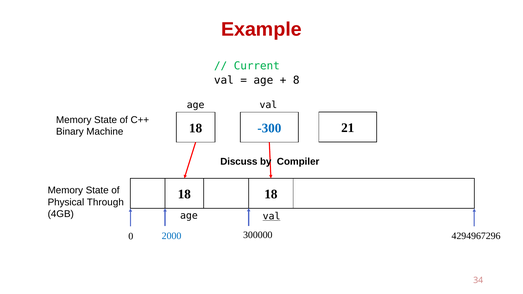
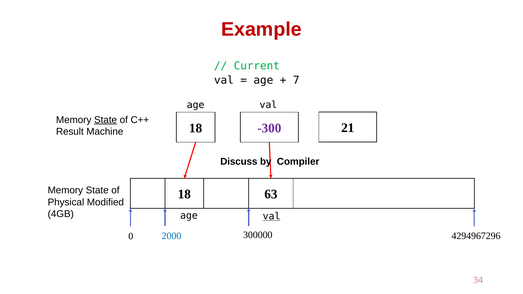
8: 8 -> 7
State at (106, 120) underline: none -> present
-300 colour: blue -> purple
Binary: Binary -> Result
18 18: 18 -> 63
Through: Through -> Modified
